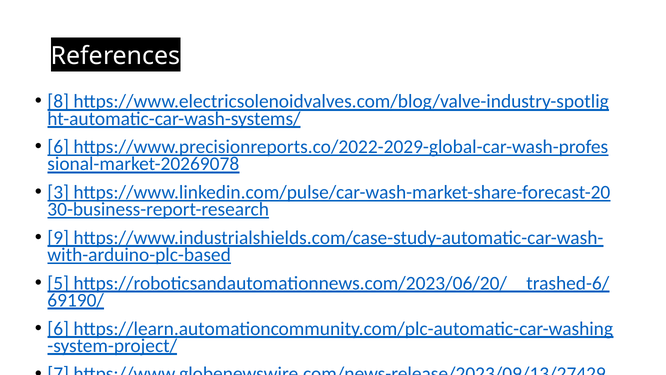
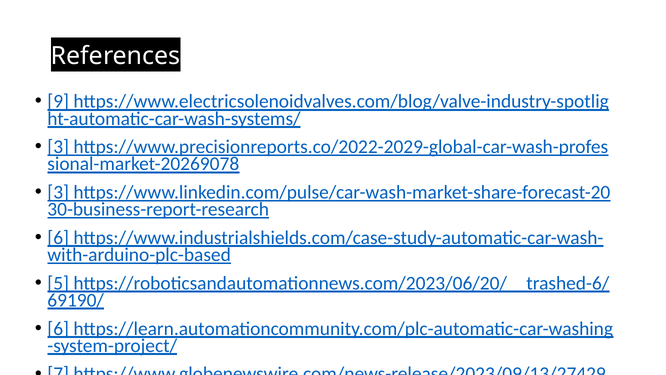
8 at (58, 101): 8 -> 9
6 at (58, 147): 6 -> 3
9 at (58, 238): 9 -> 6
